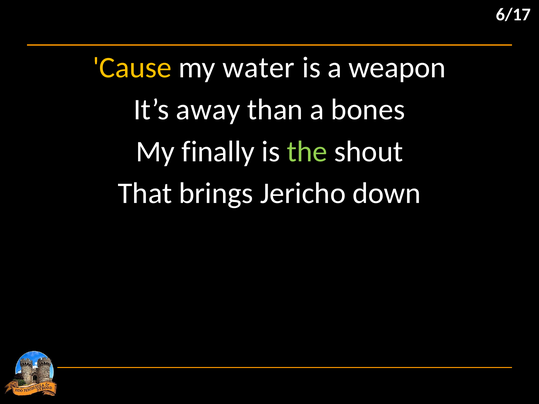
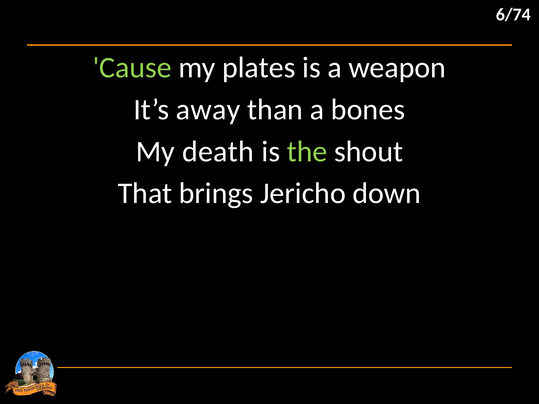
6/17: 6/17 -> 6/74
Cause colour: yellow -> light green
water: water -> plates
finally: finally -> death
